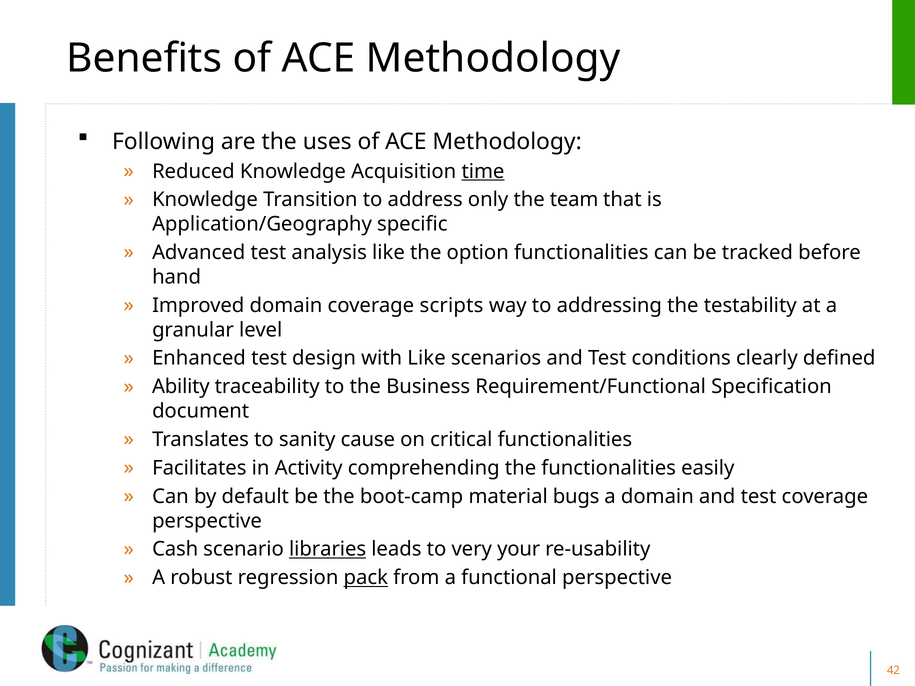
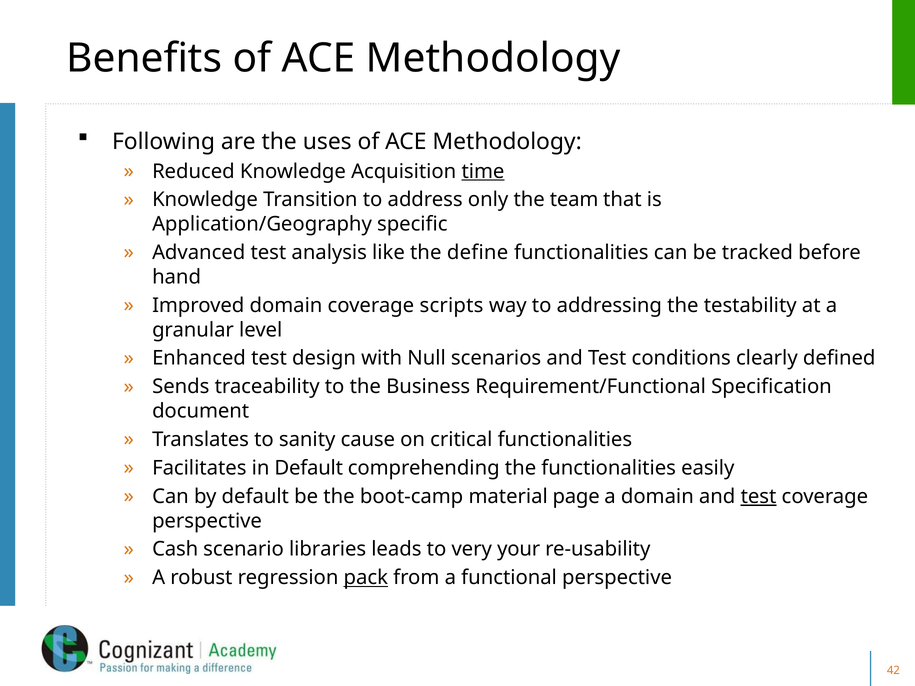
option: option -> define
with Like: Like -> Null
Ability: Ability -> Sends
in Activity: Activity -> Default
bugs: bugs -> page
test at (759, 497) underline: none -> present
libraries underline: present -> none
